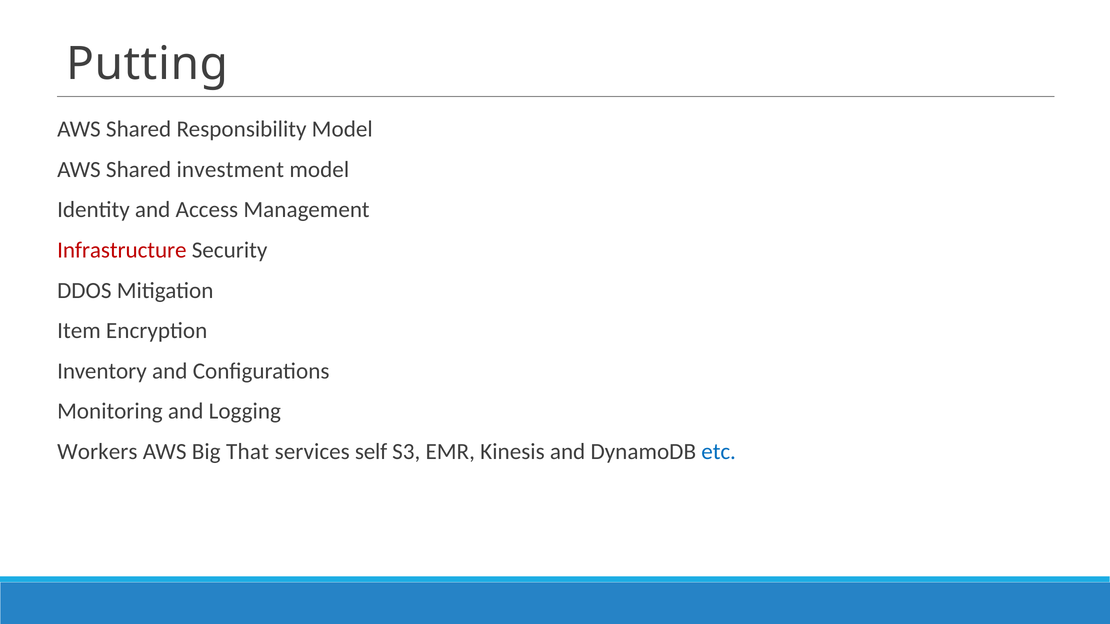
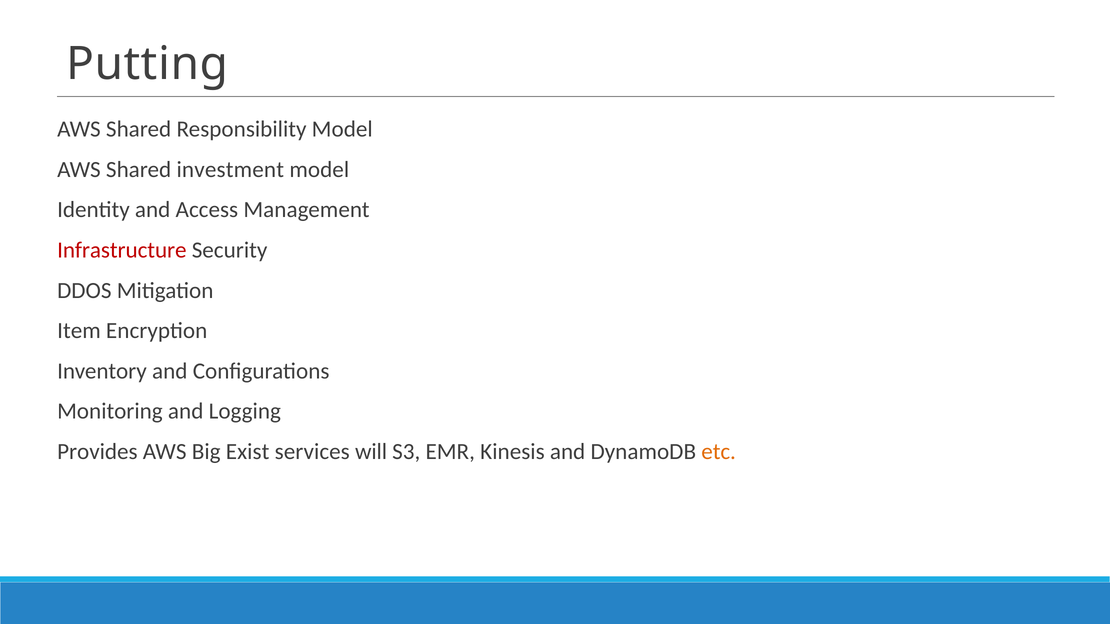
Workers: Workers -> Provides
That: That -> Exist
self: self -> will
etc colour: blue -> orange
